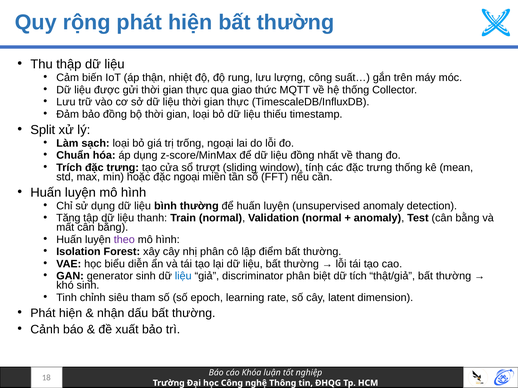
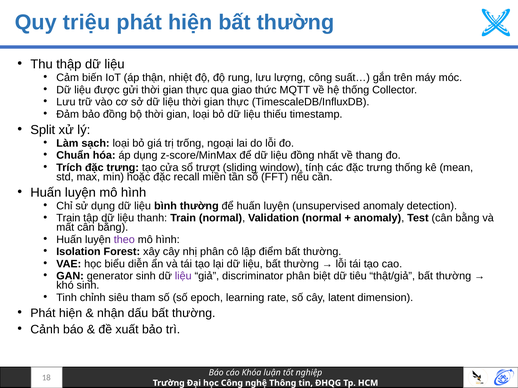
rộng: rộng -> triệu
đặc ngoại: ngoại -> recall
Tăng at (68, 218): Tăng -> Train
liệu at (183, 276) colour: blue -> purple
tích: tích -> tiêu
